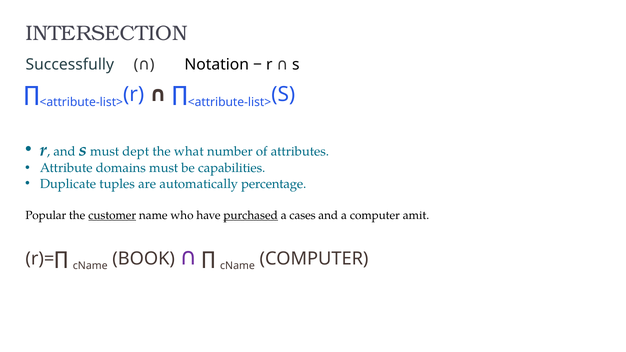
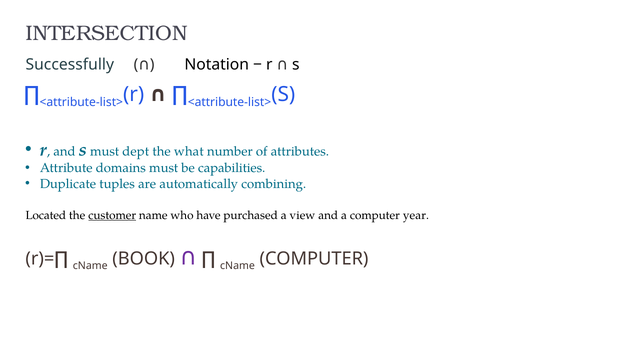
percentage: percentage -> combining
Popular: Popular -> Located
purchased underline: present -> none
cases: cases -> view
amit: amit -> year
